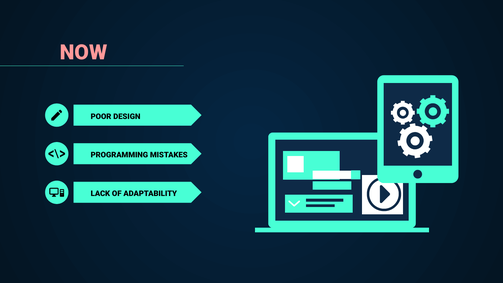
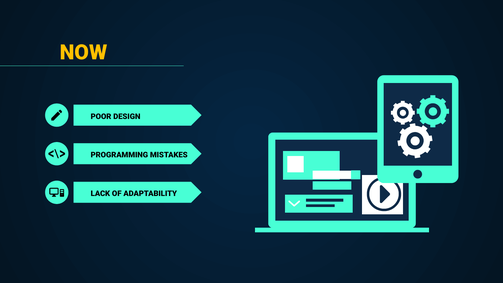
NOW colour: pink -> yellow
